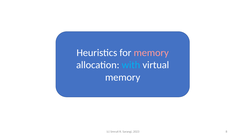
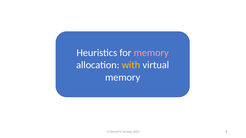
with colour: light blue -> yellow
